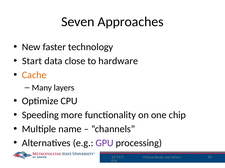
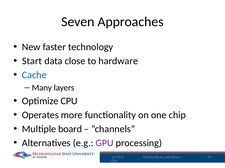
Cache colour: orange -> blue
Speeding: Speeding -> Operates
name: name -> board
